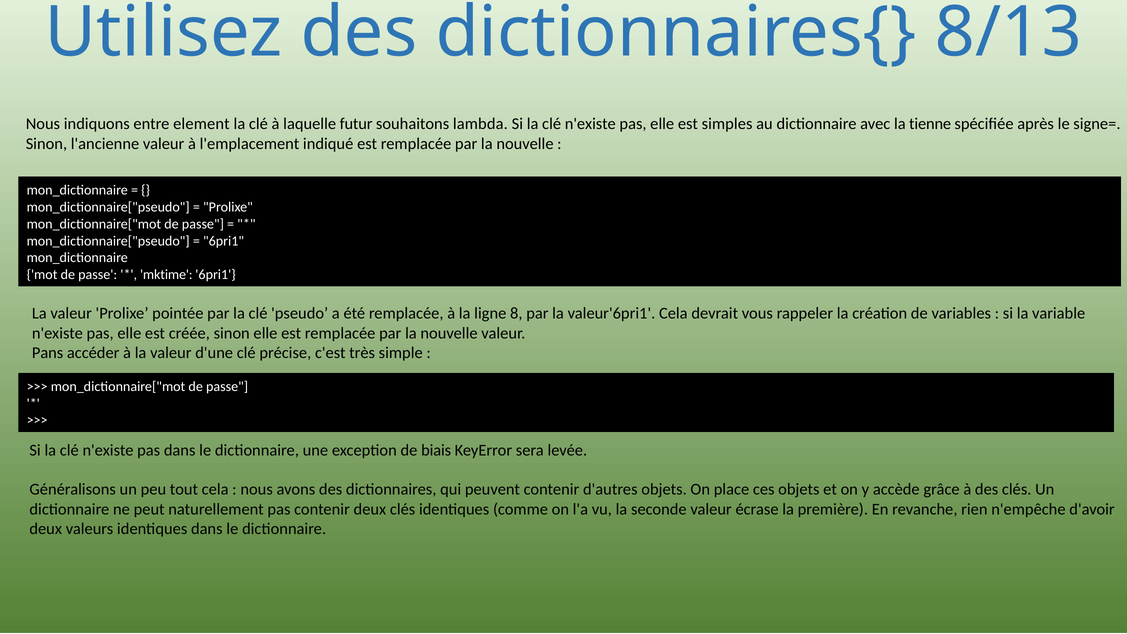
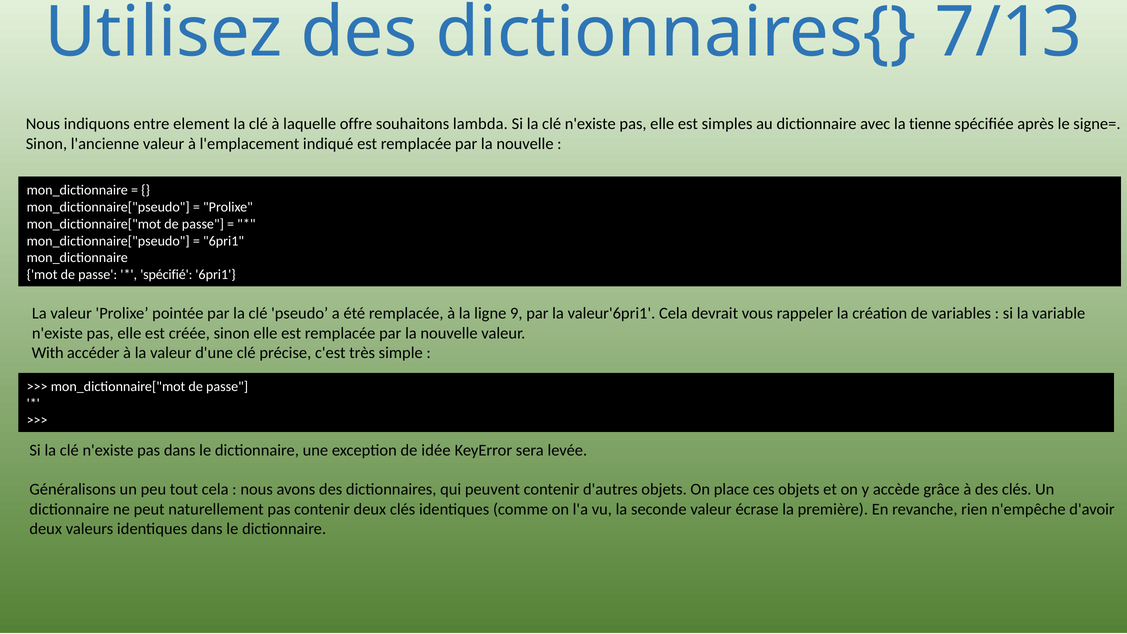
8/13: 8/13 -> 7/13
futur: futur -> offre
mktime: mktime -> spécifié
8: 8 -> 9
Pans: Pans -> With
biais: biais -> idée
